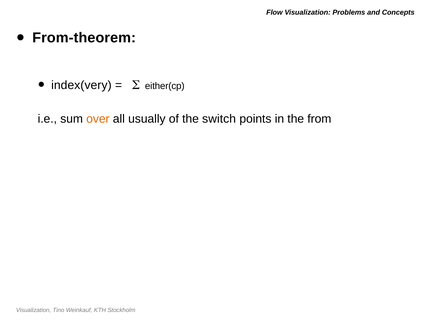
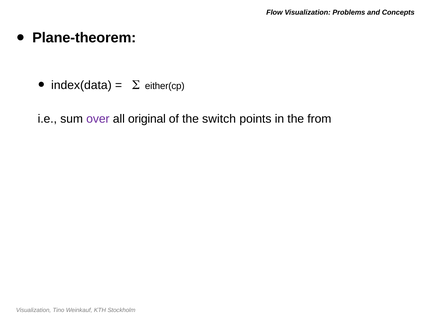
From-theorem: From-theorem -> Plane-theorem
index(very: index(very -> index(data
over colour: orange -> purple
usually: usually -> original
